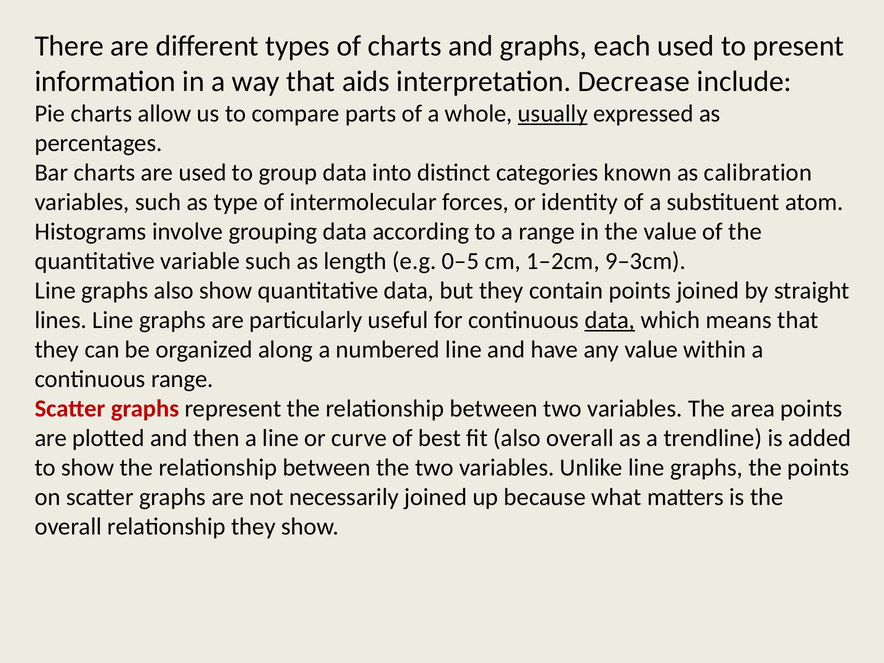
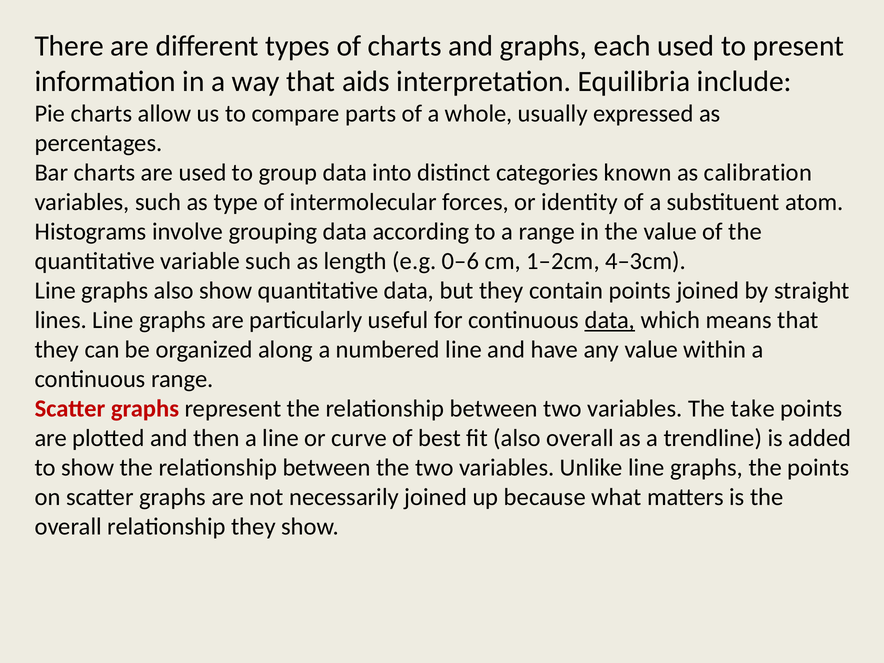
Decrease: Decrease -> Equilibria
usually underline: present -> none
0–5: 0–5 -> 0–6
9–3cm: 9–3cm -> 4–3cm
area: area -> take
